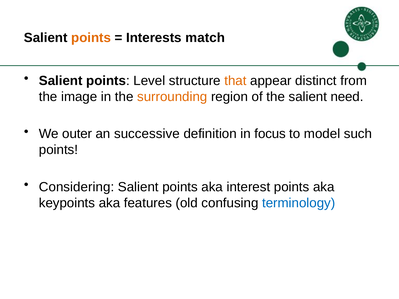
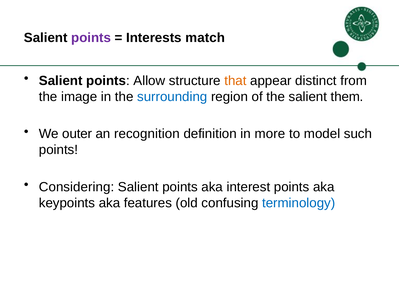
points at (91, 38) colour: orange -> purple
Level: Level -> Allow
surrounding colour: orange -> blue
need: need -> them
successive: successive -> recognition
focus: focus -> more
